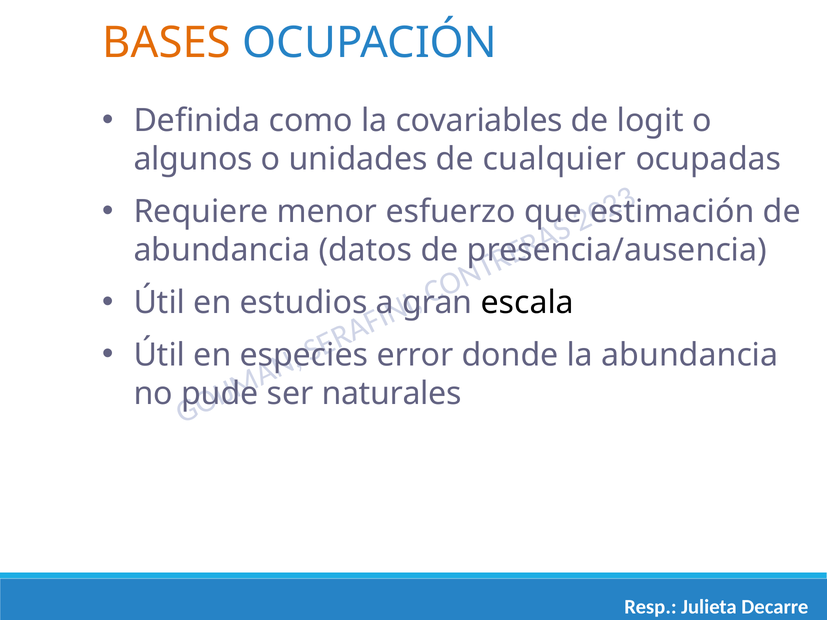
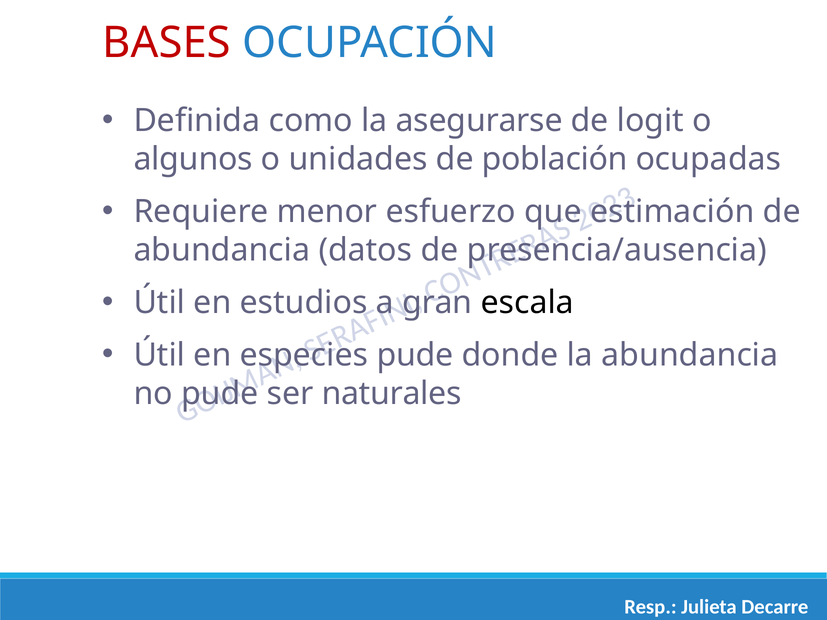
BASES colour: orange -> red
covariables: covariables -> asegurarse
cualquier: cualquier -> población
error at (415, 355): error -> pude
